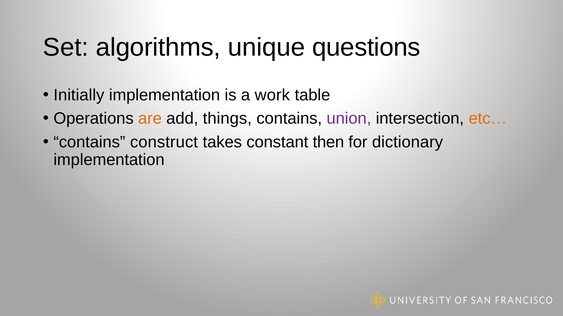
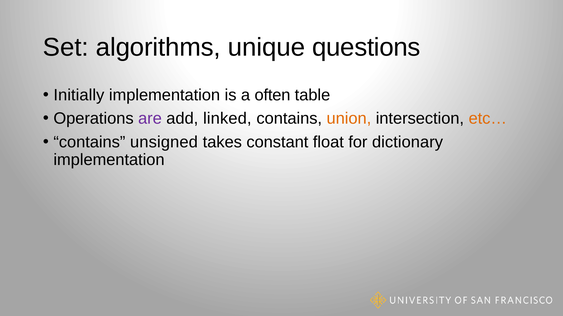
work: work -> often
are colour: orange -> purple
things: things -> linked
union colour: purple -> orange
construct: construct -> unsigned
then: then -> float
